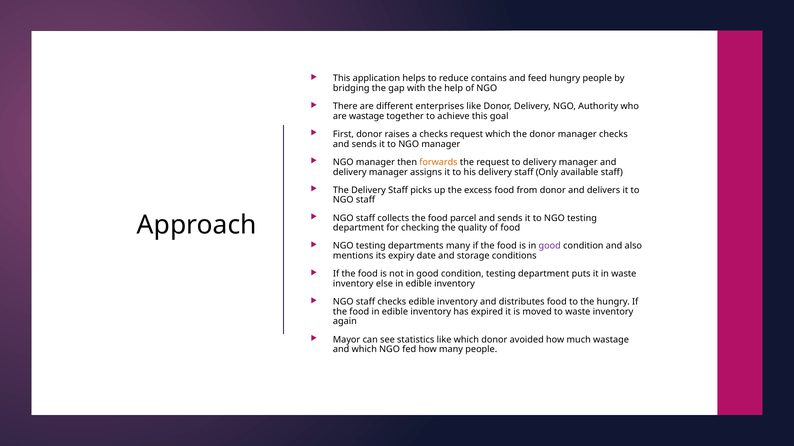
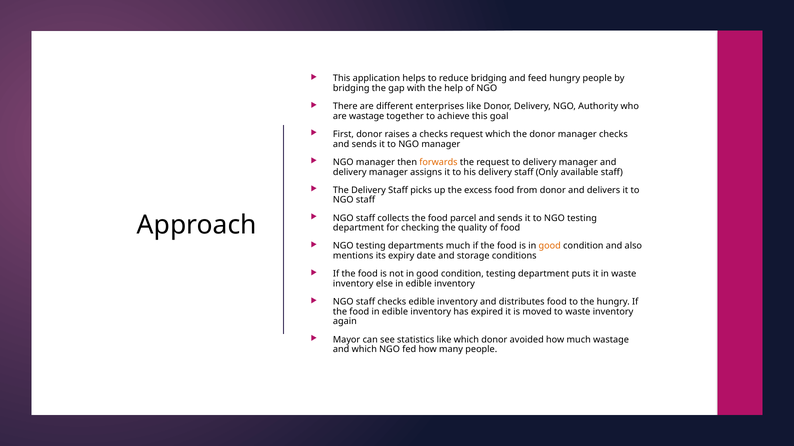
reduce contains: contains -> bridging
departments many: many -> much
good at (550, 246) colour: purple -> orange
